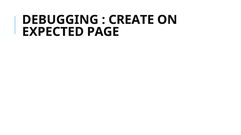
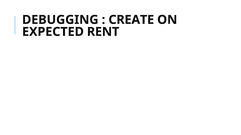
PAGE: PAGE -> RENT
